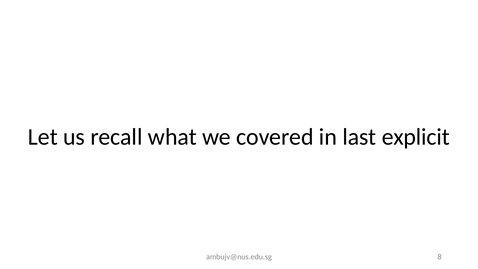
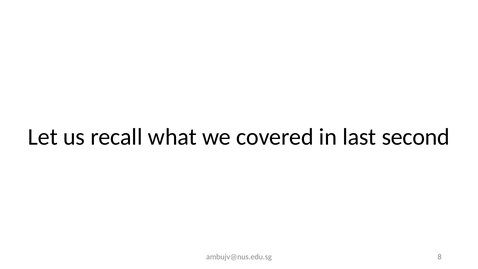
explicit: explicit -> second
